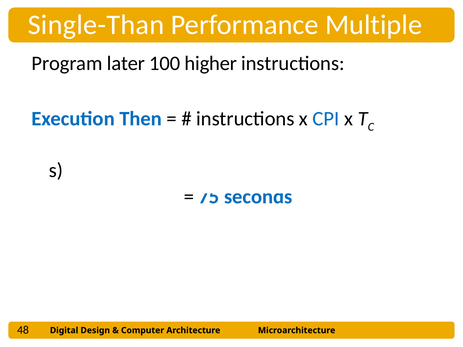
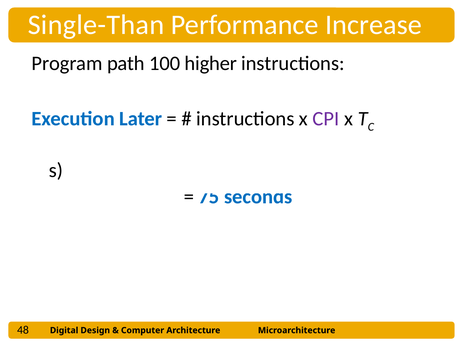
Multiple: Multiple -> Increase
later: later -> path
Then: Then -> Later
CPI colour: blue -> purple
